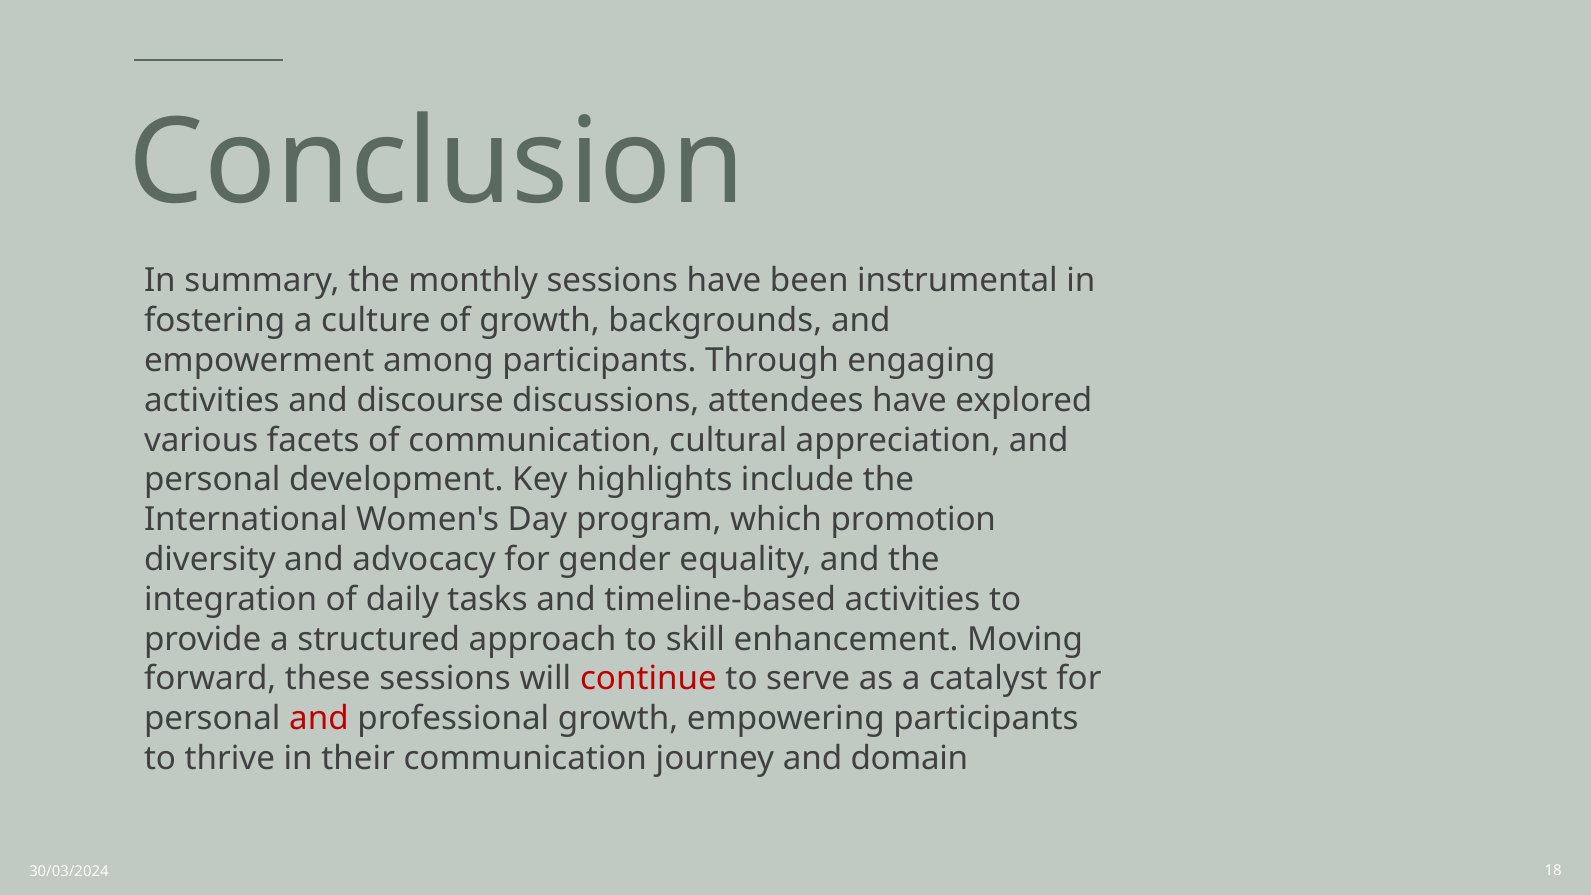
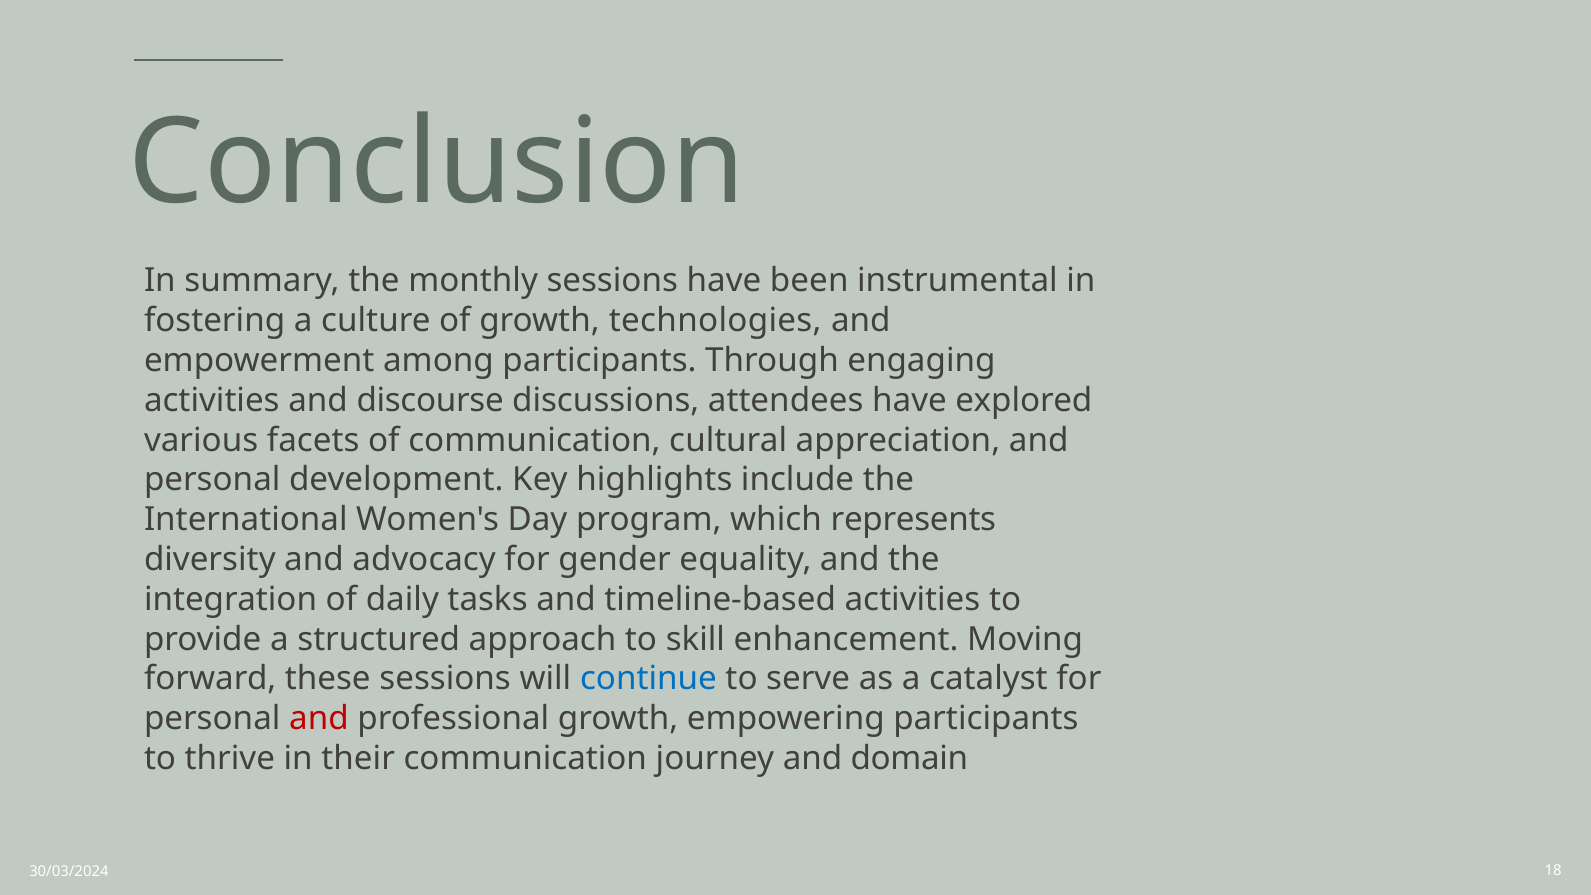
backgrounds: backgrounds -> technologies
promotion: promotion -> represents
continue colour: red -> blue
